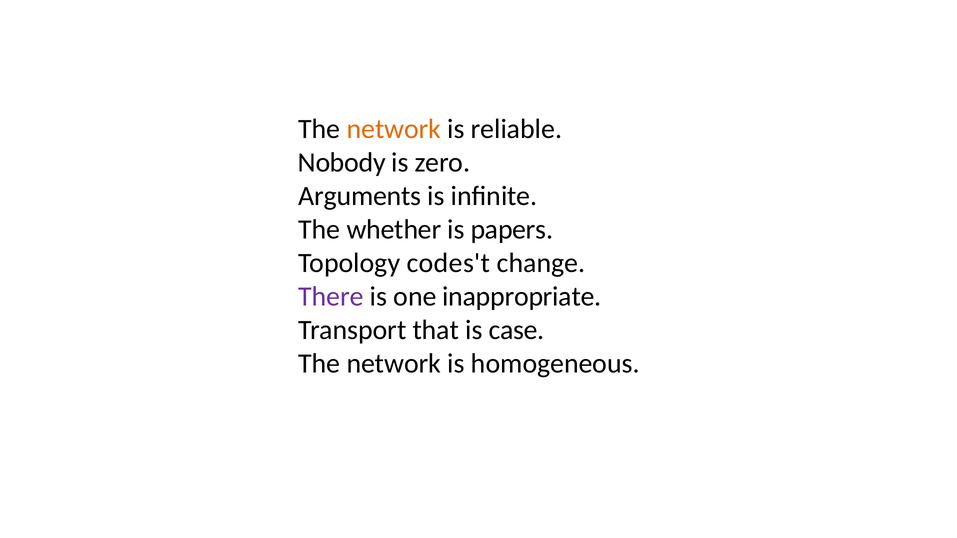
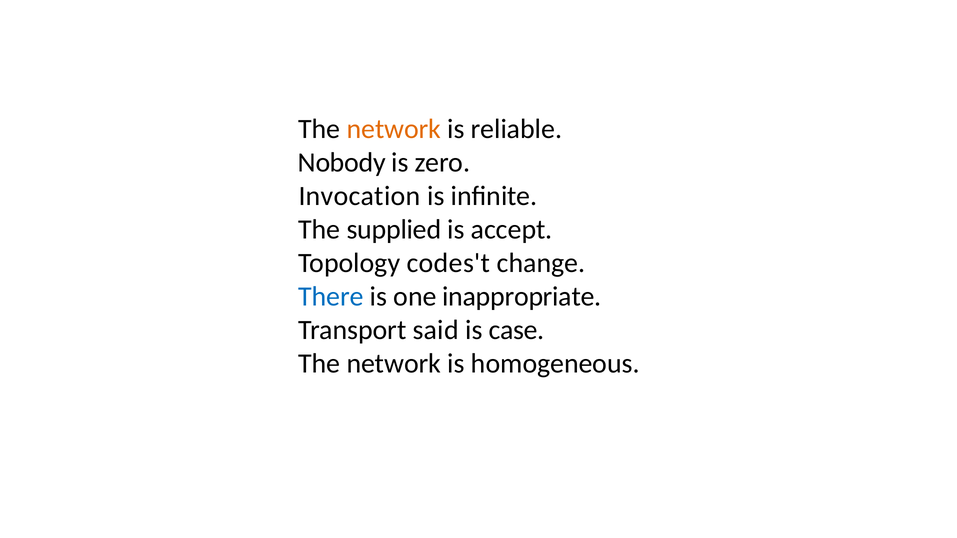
Arguments: Arguments -> Invocation
whether: whether -> supplied
papers: papers -> accept
There colour: purple -> blue
that: that -> said
